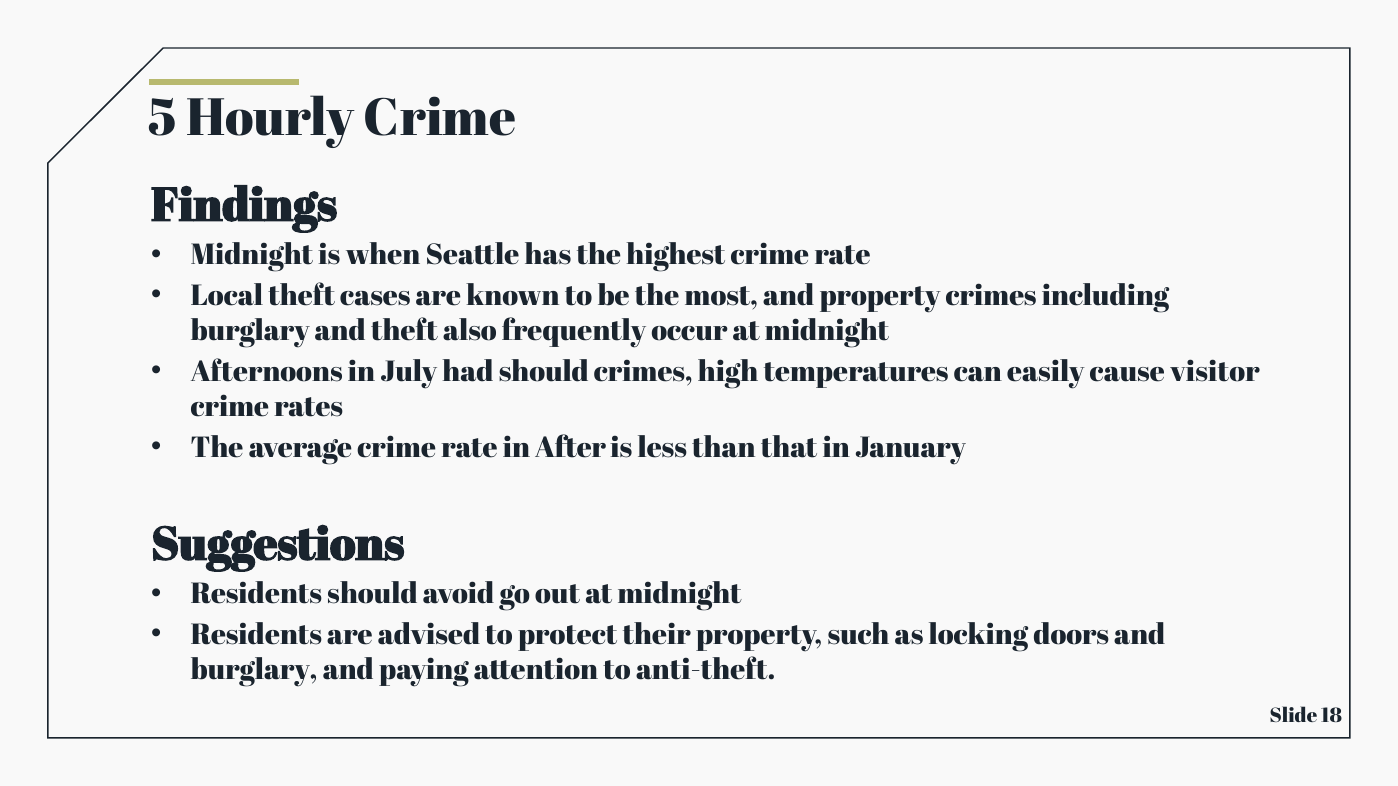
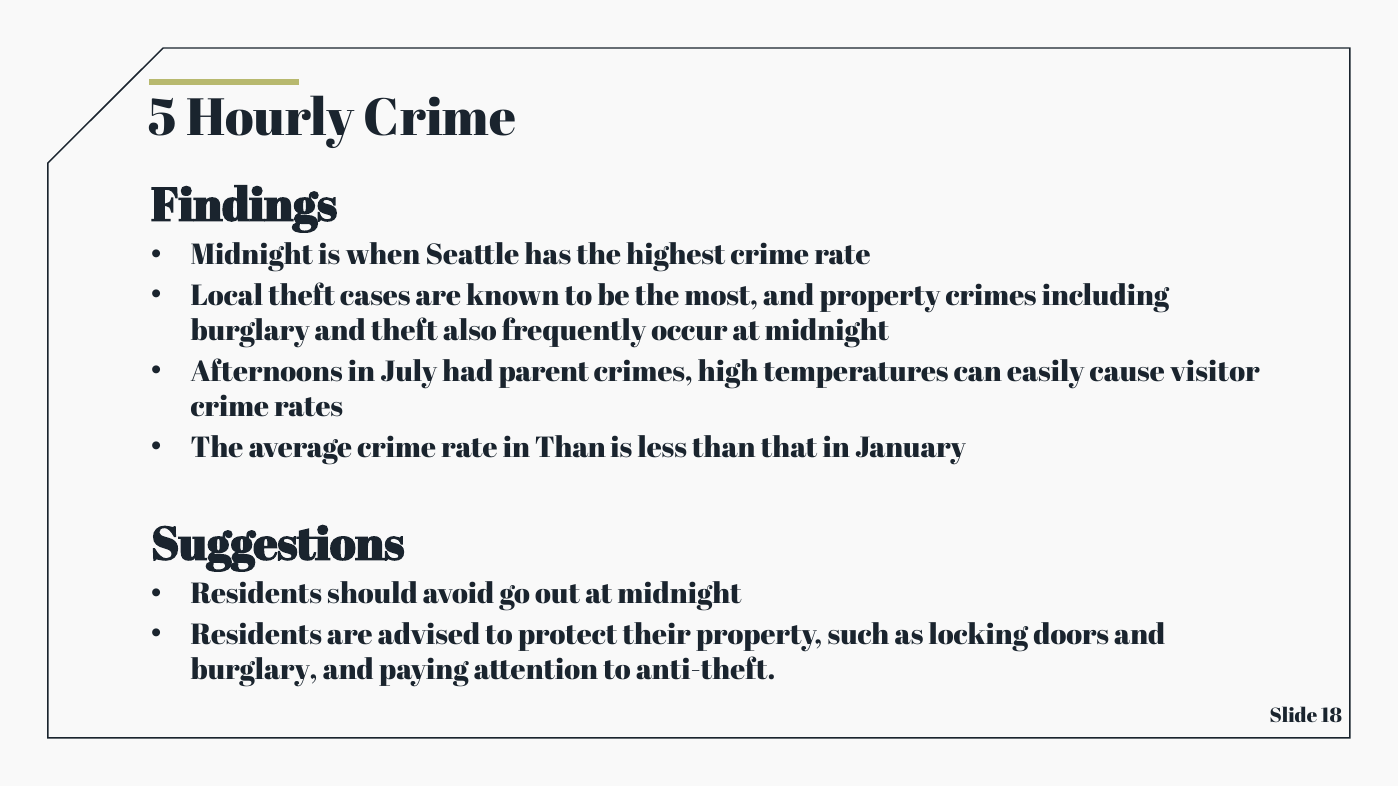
had should: should -> parent
in After: After -> Than
